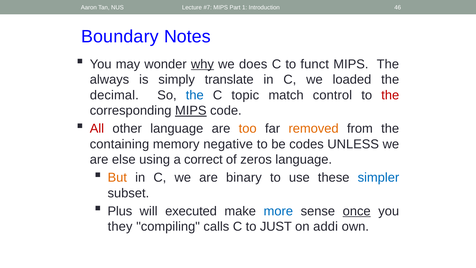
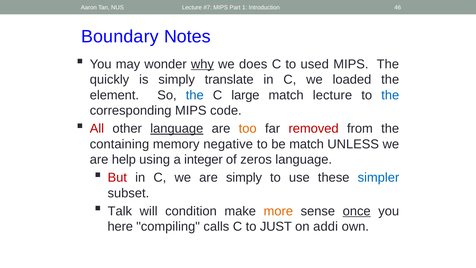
funct: funct -> used
always: always -> quickly
decimal: decimal -> element
topic: topic -> large
match control: control -> lecture
the at (390, 95) colour: red -> blue
MIPS at (191, 110) underline: present -> none
language at (177, 129) underline: none -> present
removed colour: orange -> red
be codes: codes -> match
else: else -> help
correct: correct -> integer
But colour: orange -> red
are binary: binary -> simply
Plus: Plus -> Talk
executed: executed -> condition
more colour: blue -> orange
they: they -> here
